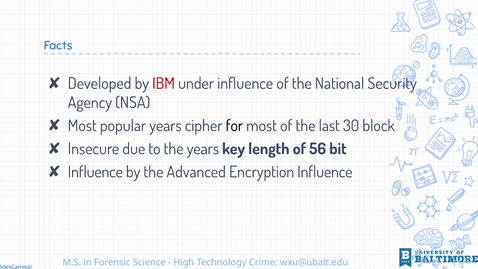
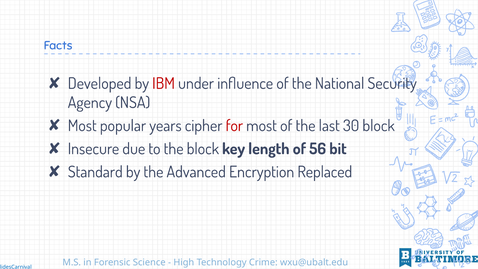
for colour: black -> red
the years: years -> block
Influence at (95, 172): Influence -> Standard
Encryption Influence: Influence -> Replaced
